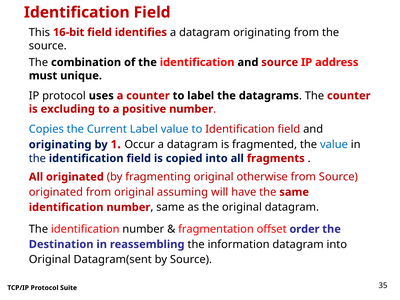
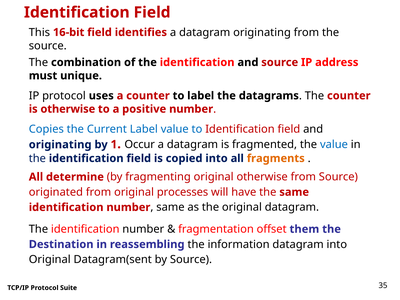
is excluding: excluding -> otherwise
fragments colour: red -> orange
All originated: originated -> determine
assuming: assuming -> processes
order: order -> them
